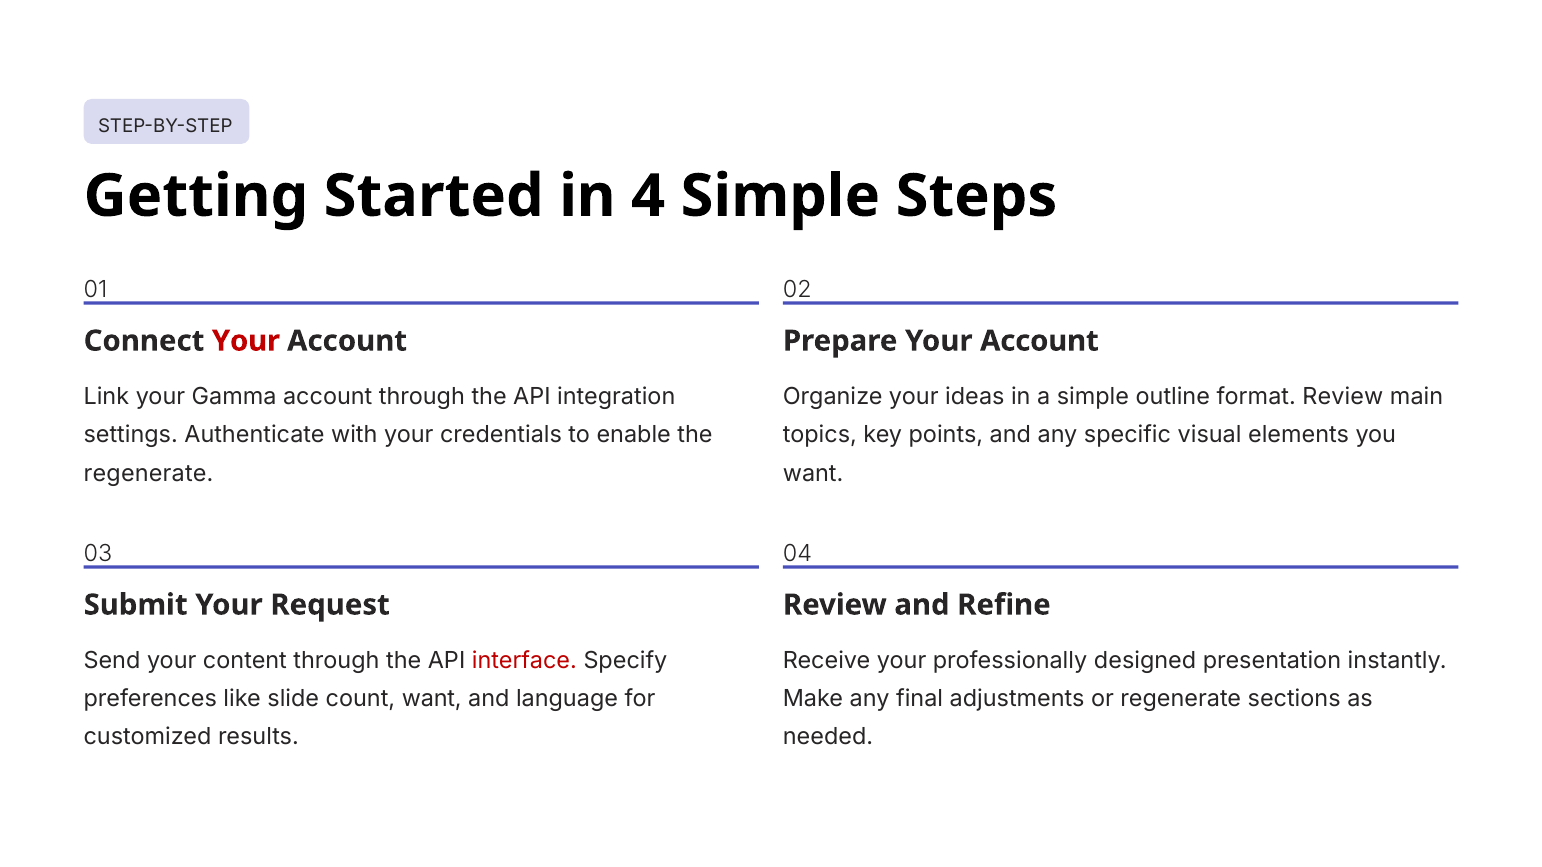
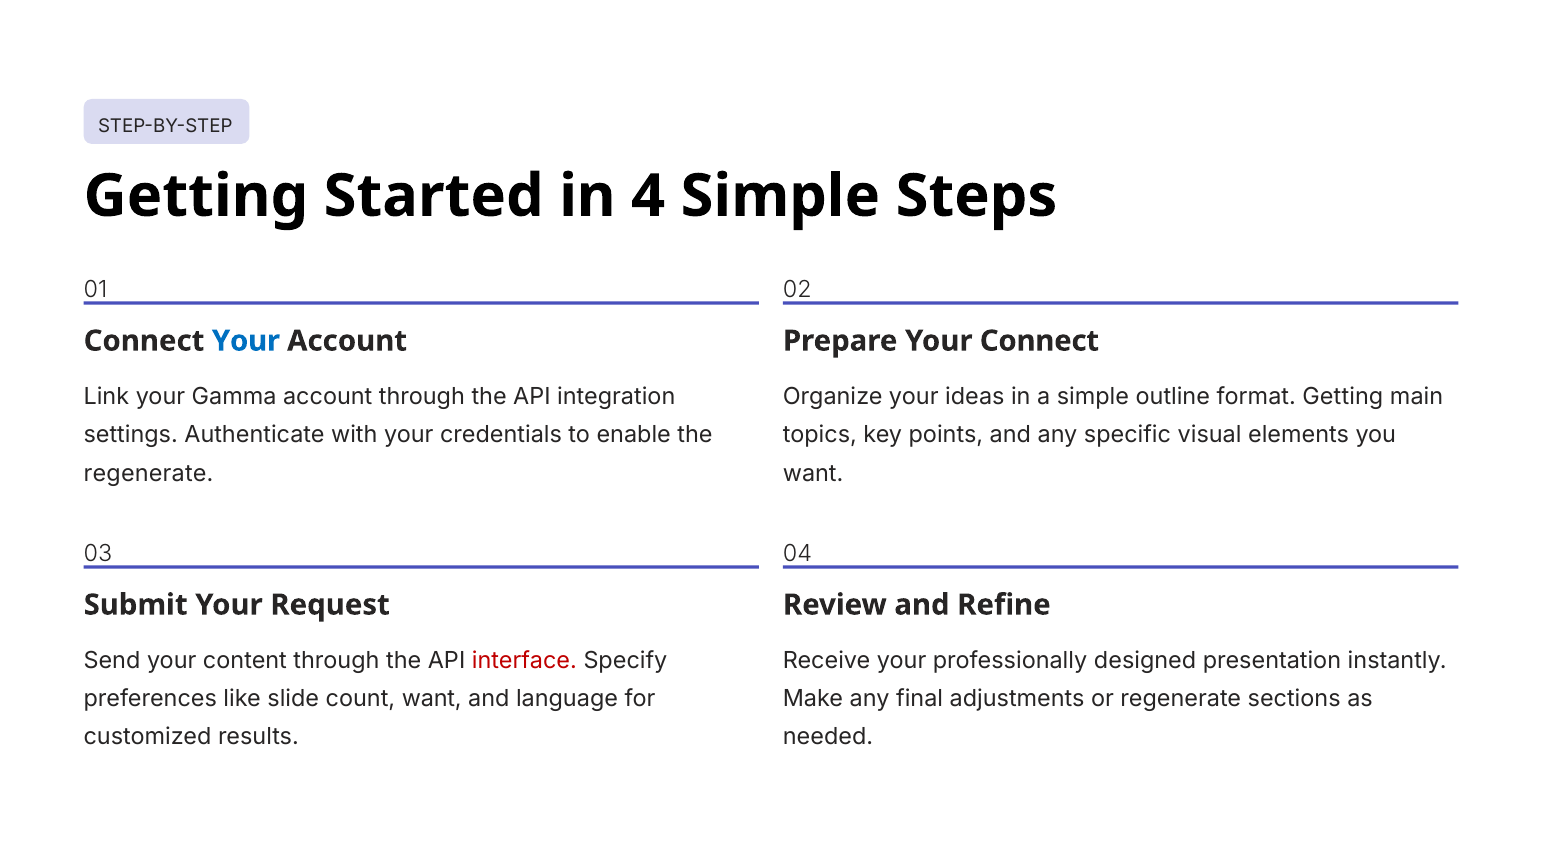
Your at (246, 341) colour: red -> blue
Prepare Your Account: Account -> Connect
format Review: Review -> Getting
